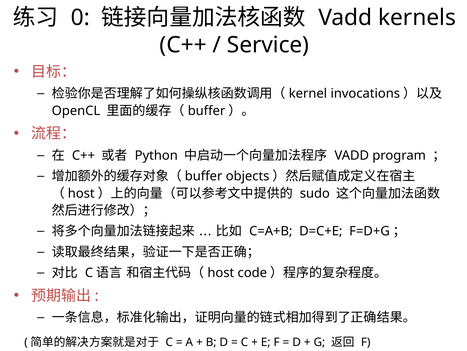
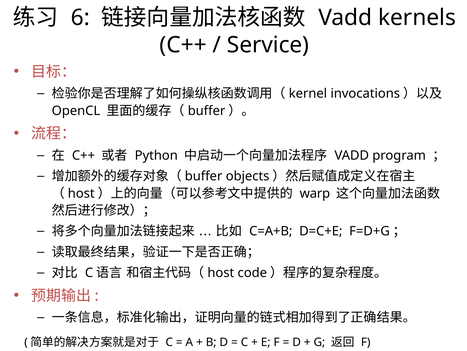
0: 0 -> 6
sudo: sudo -> warp
